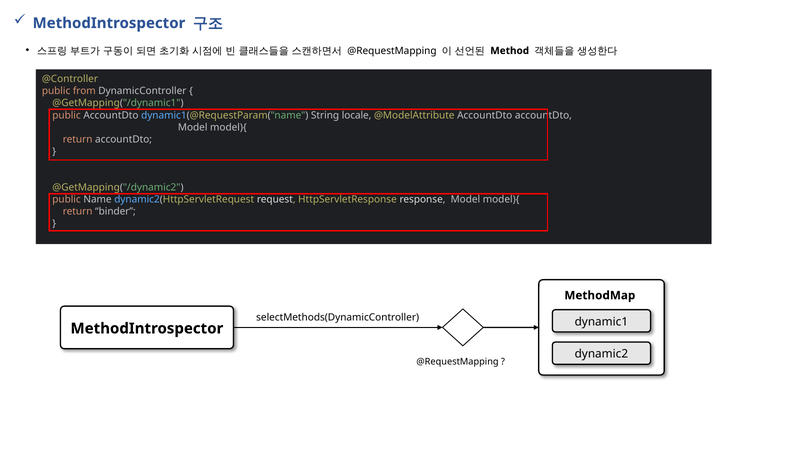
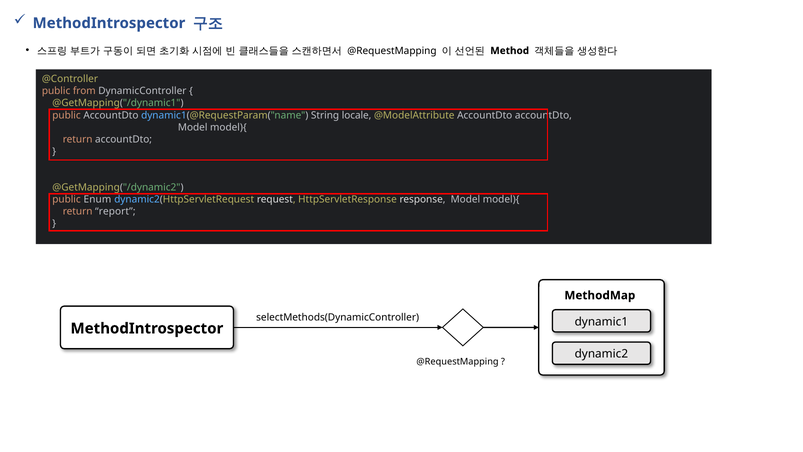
Name: Name -> Enum
binder: binder -> report
